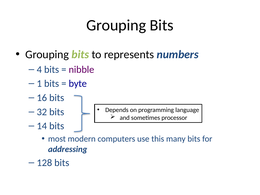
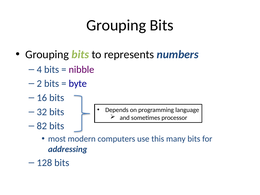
1: 1 -> 2
14: 14 -> 82
